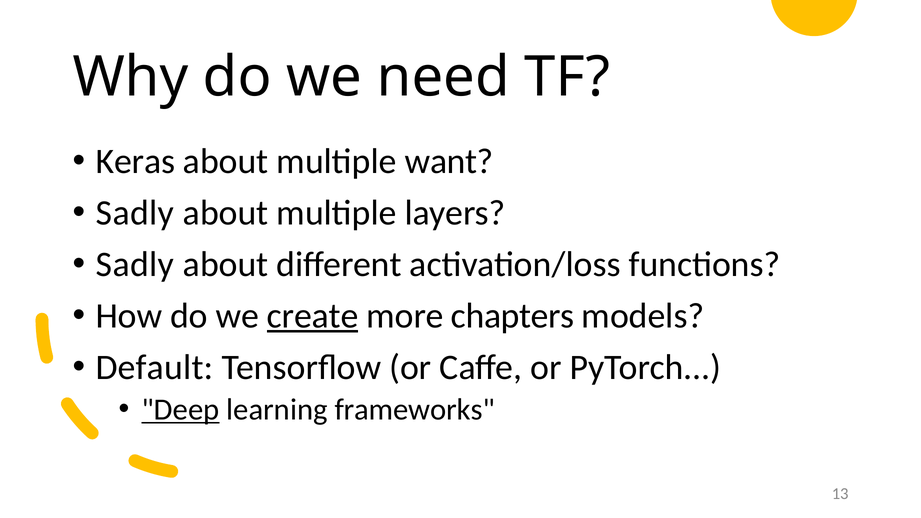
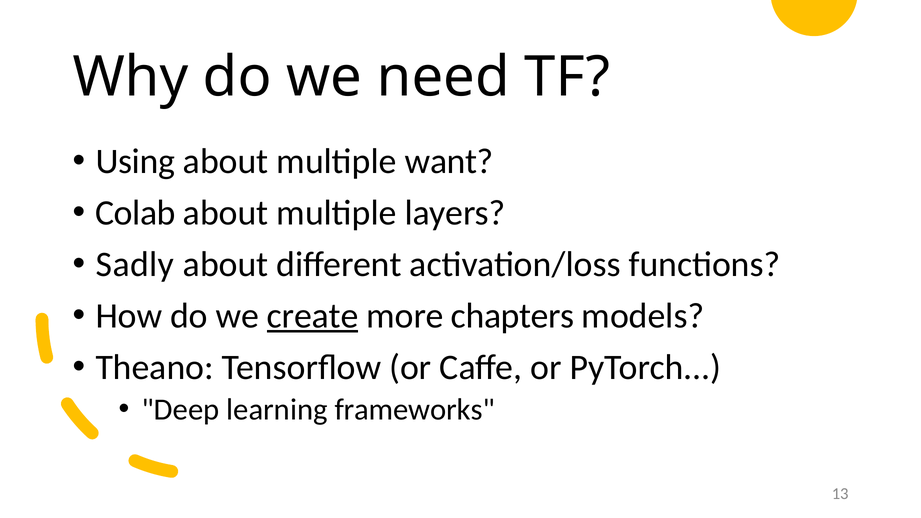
Keras: Keras -> Using
Sadly at (135, 213): Sadly -> Colab
Default: Default -> Theano
Deep underline: present -> none
